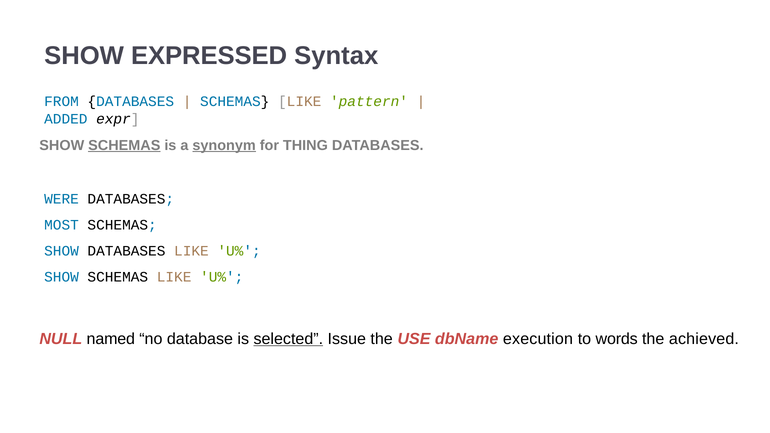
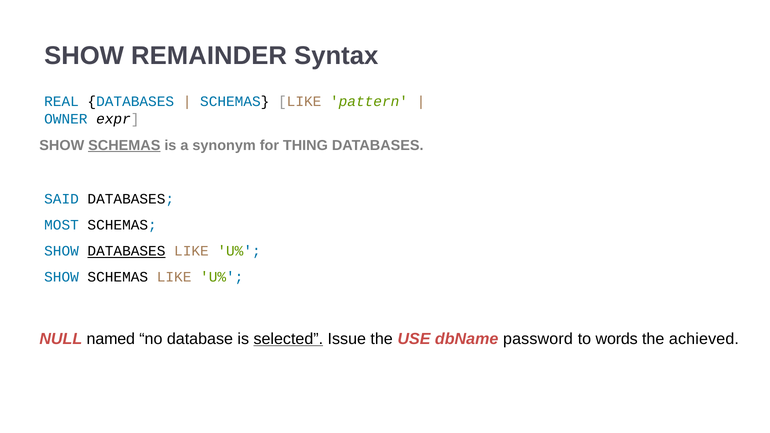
EXPRESSED: EXPRESSED -> REMAINDER
FROM: FROM -> REAL
ADDED: ADDED -> OWNER
synonym underline: present -> none
WERE: WERE -> SAID
DATABASES at (126, 251) underline: none -> present
execution: execution -> password
